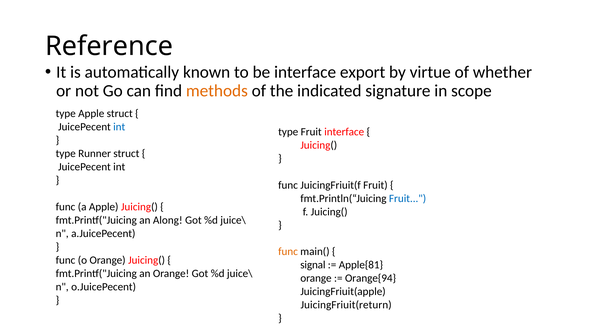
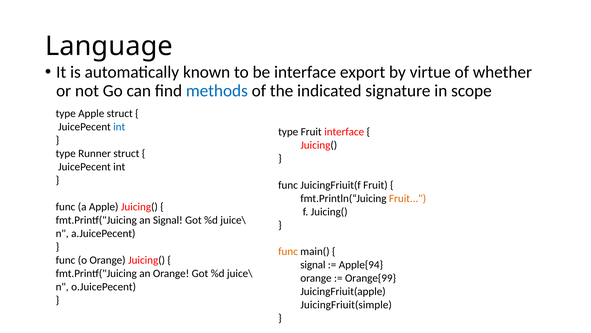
Reference: Reference -> Language
methods colour: orange -> blue
Fruit at (408, 198) colour: blue -> orange
an Along: Along -> Signal
Apple{81: Apple{81 -> Apple{94
Orange{94: Orange{94 -> Orange{99
JuicingFriuit(return: JuicingFriuit(return -> JuicingFriuit(simple
